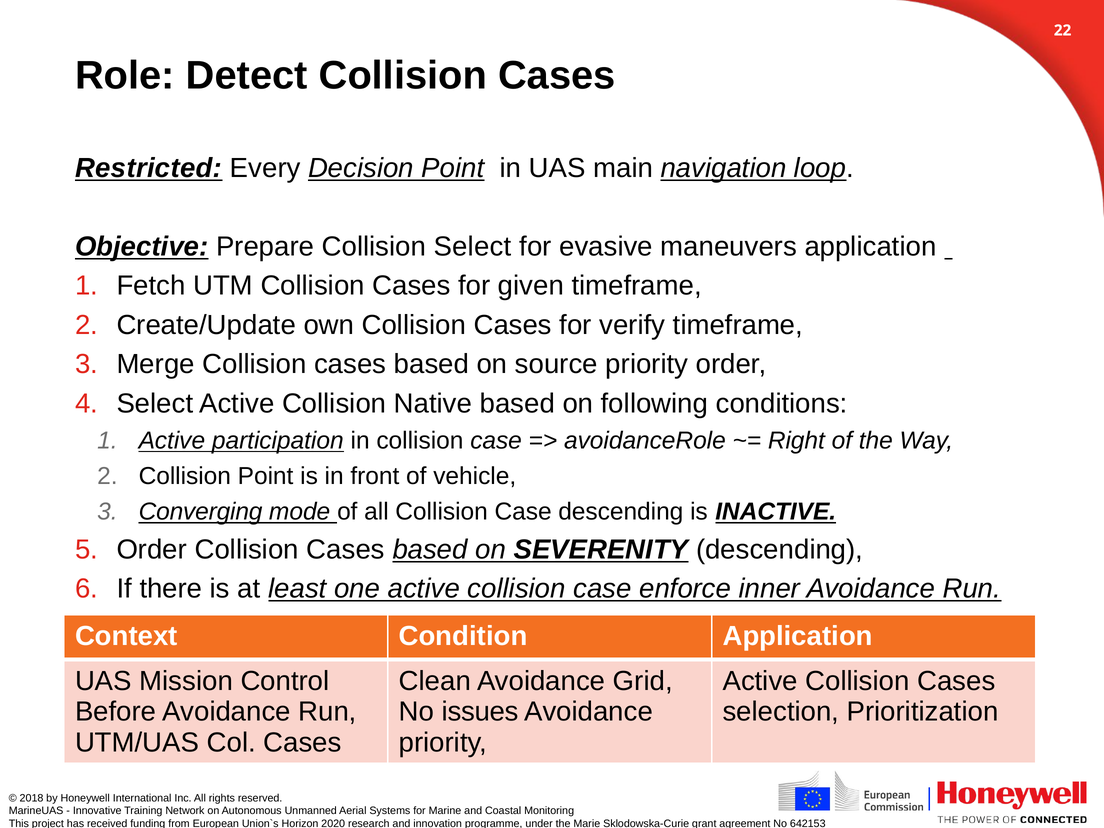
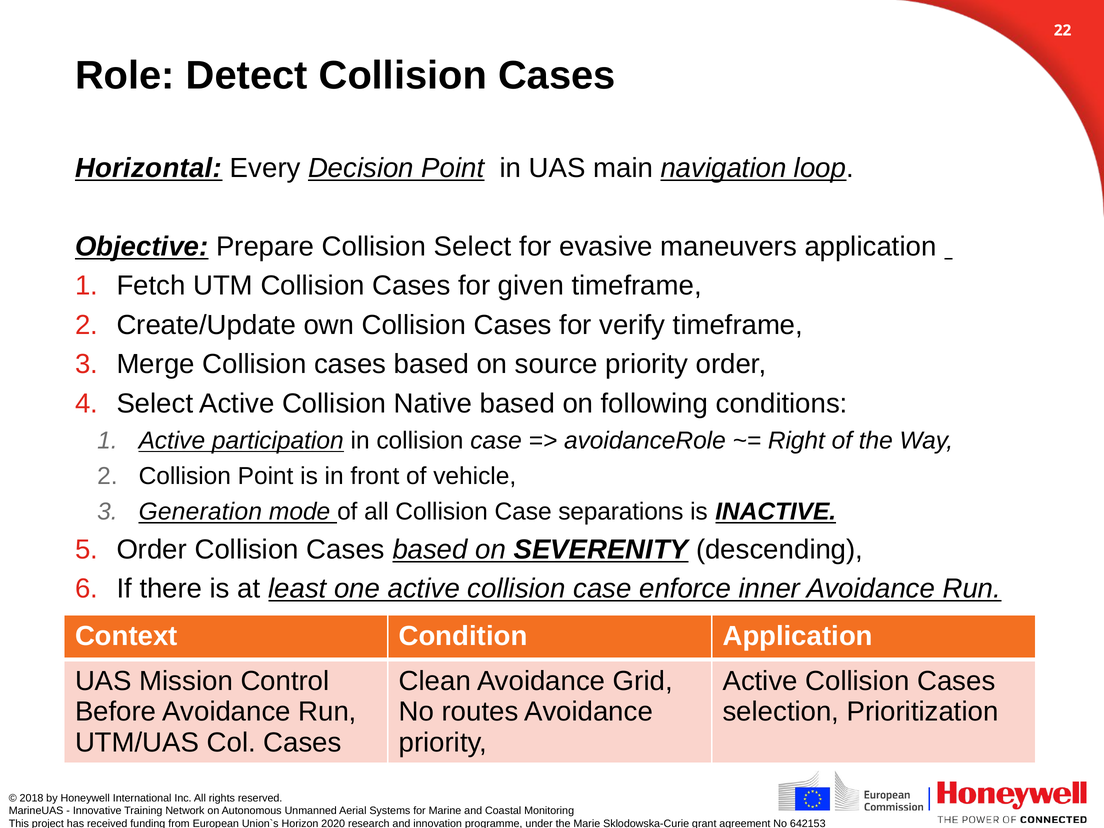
Restricted: Restricted -> Horizontal
Converging: Converging -> Generation
Case descending: descending -> separations
issues: issues -> routes
